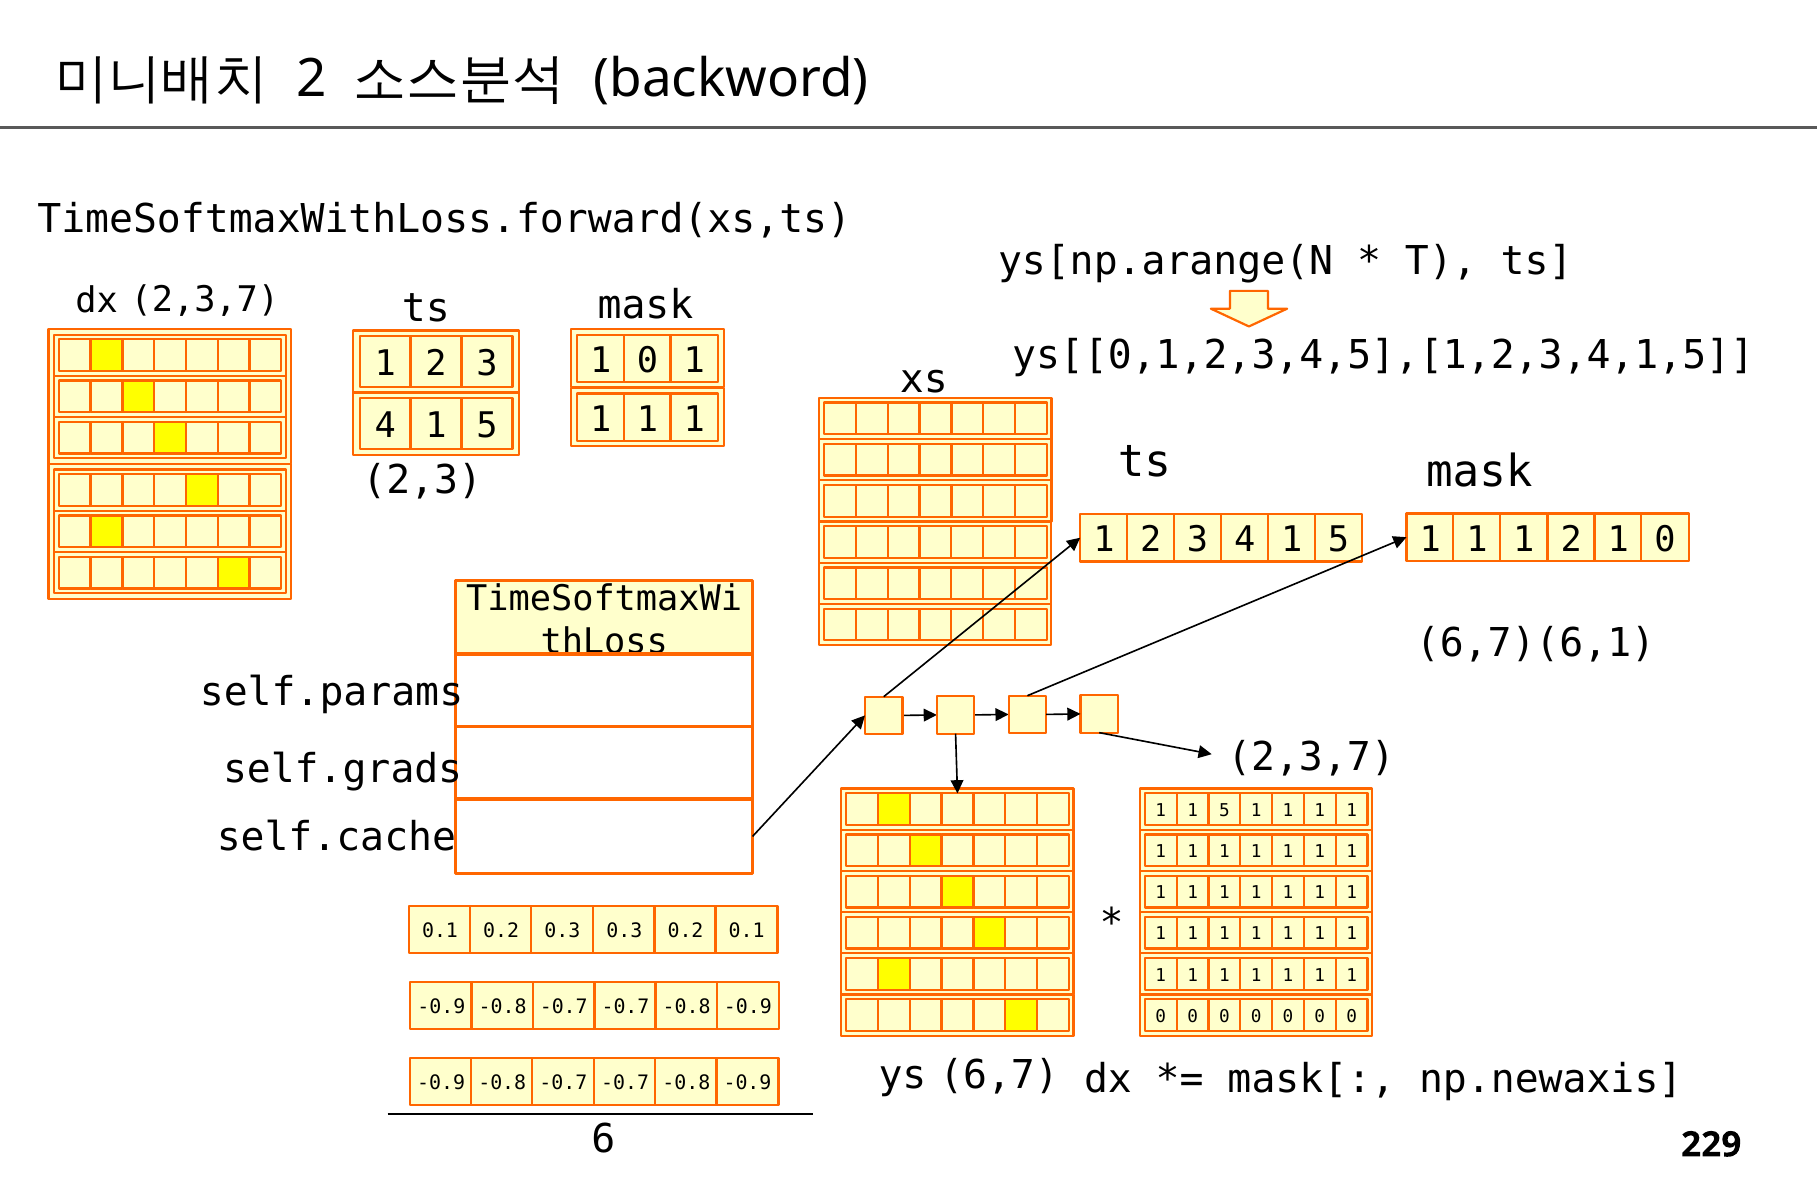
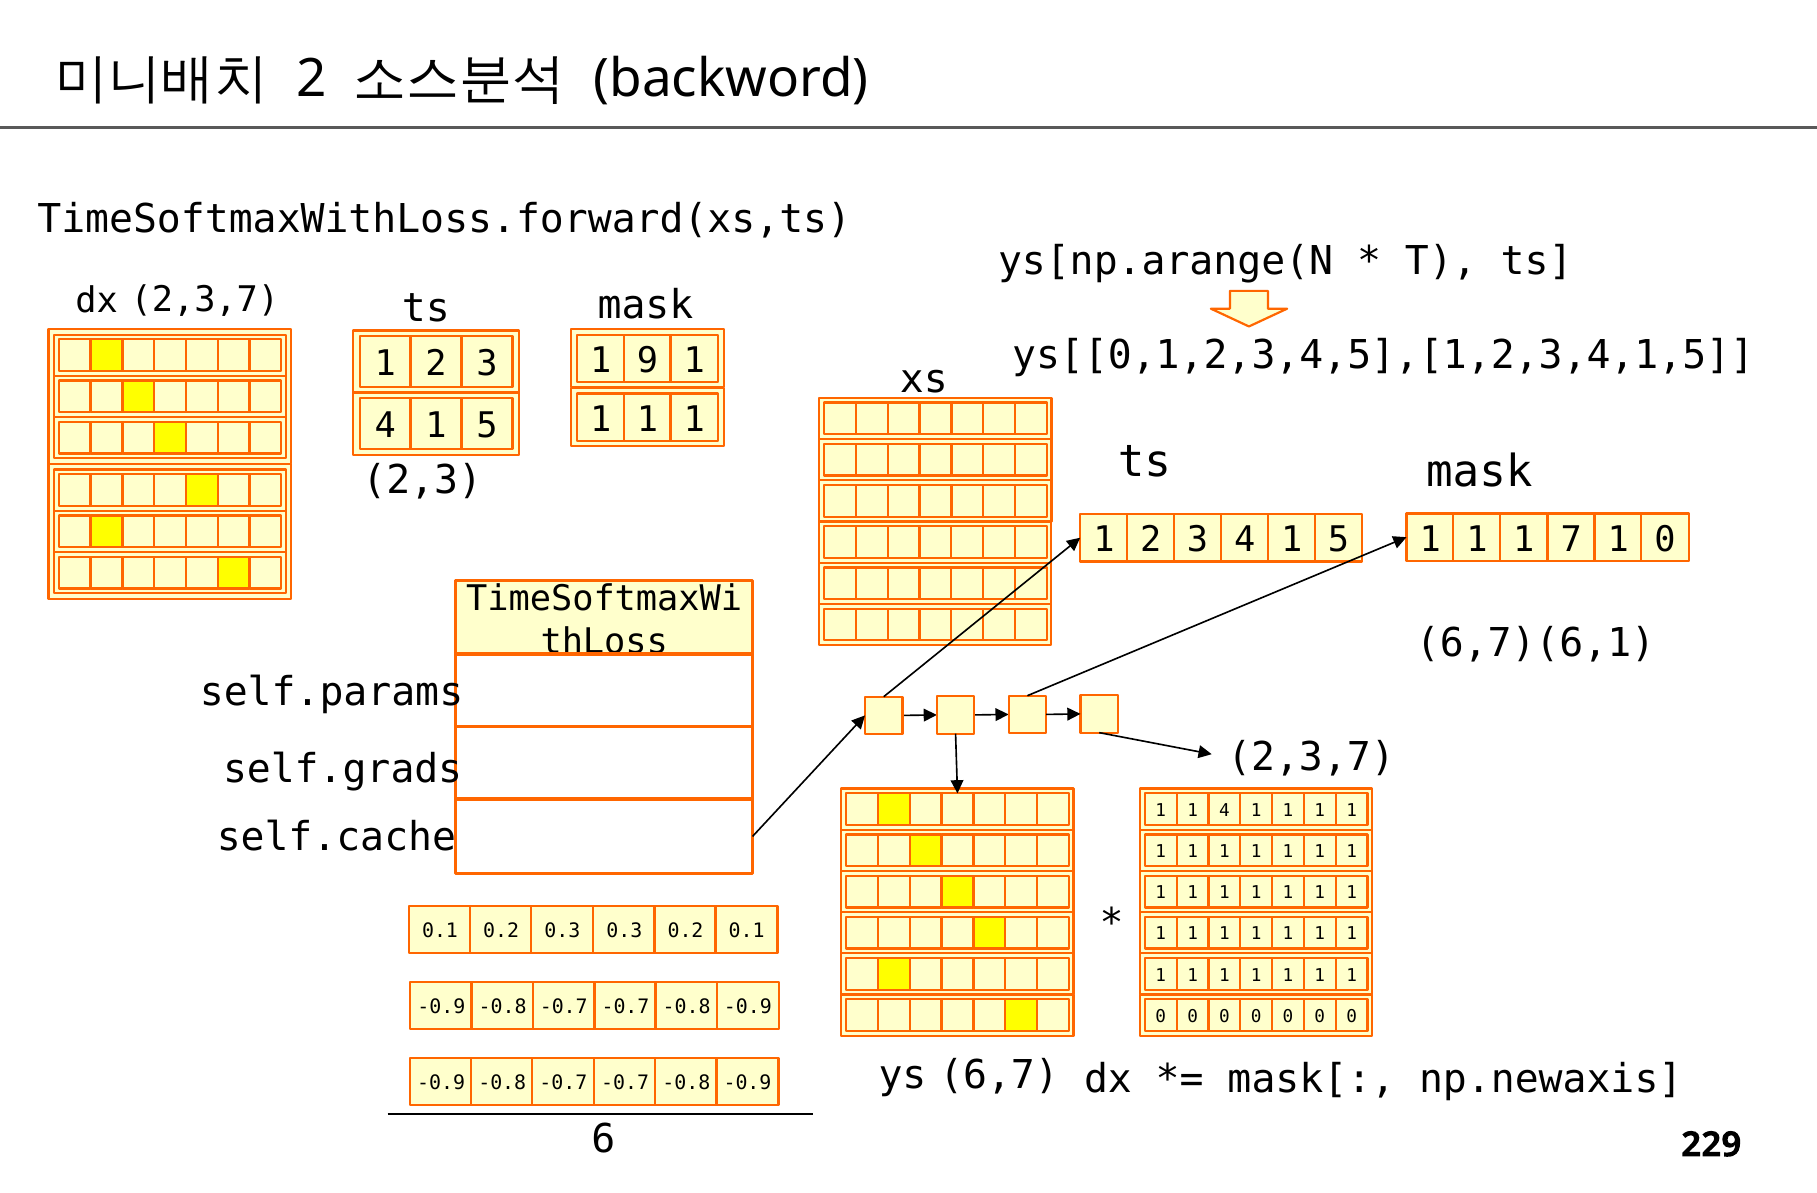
0 at (647, 361): 0 -> 9
5 2: 2 -> 7
5 at (1224, 811): 5 -> 4
